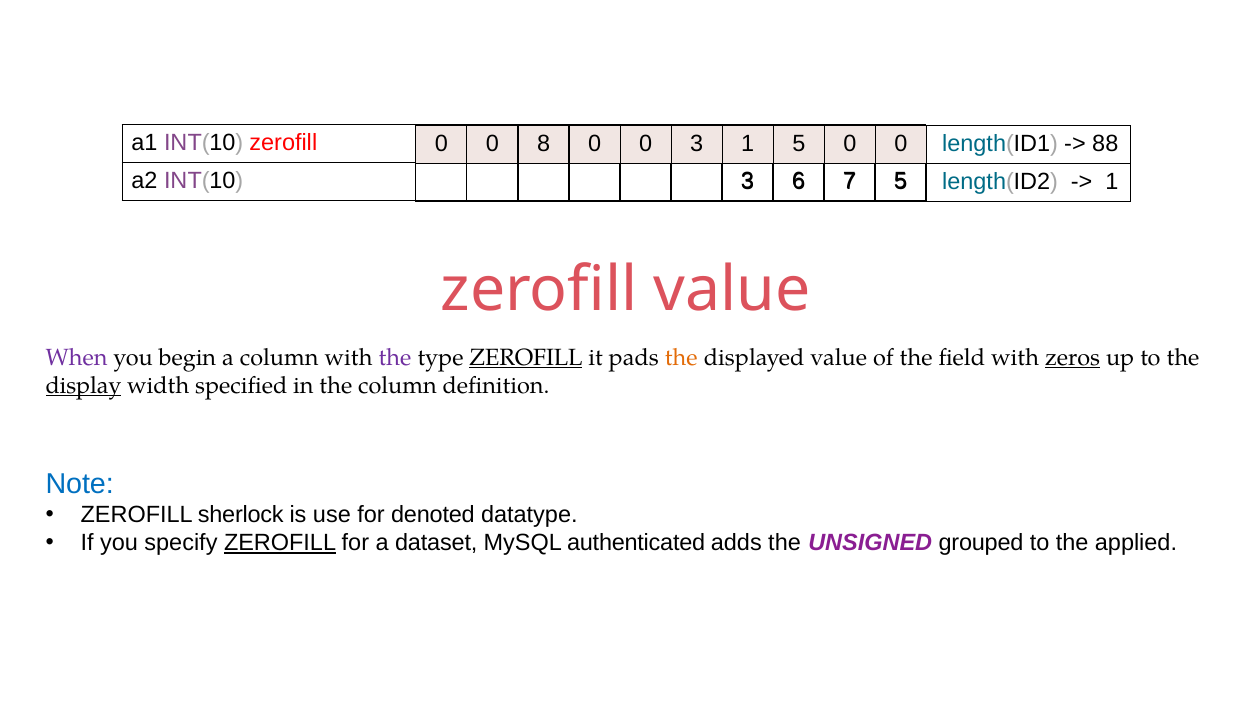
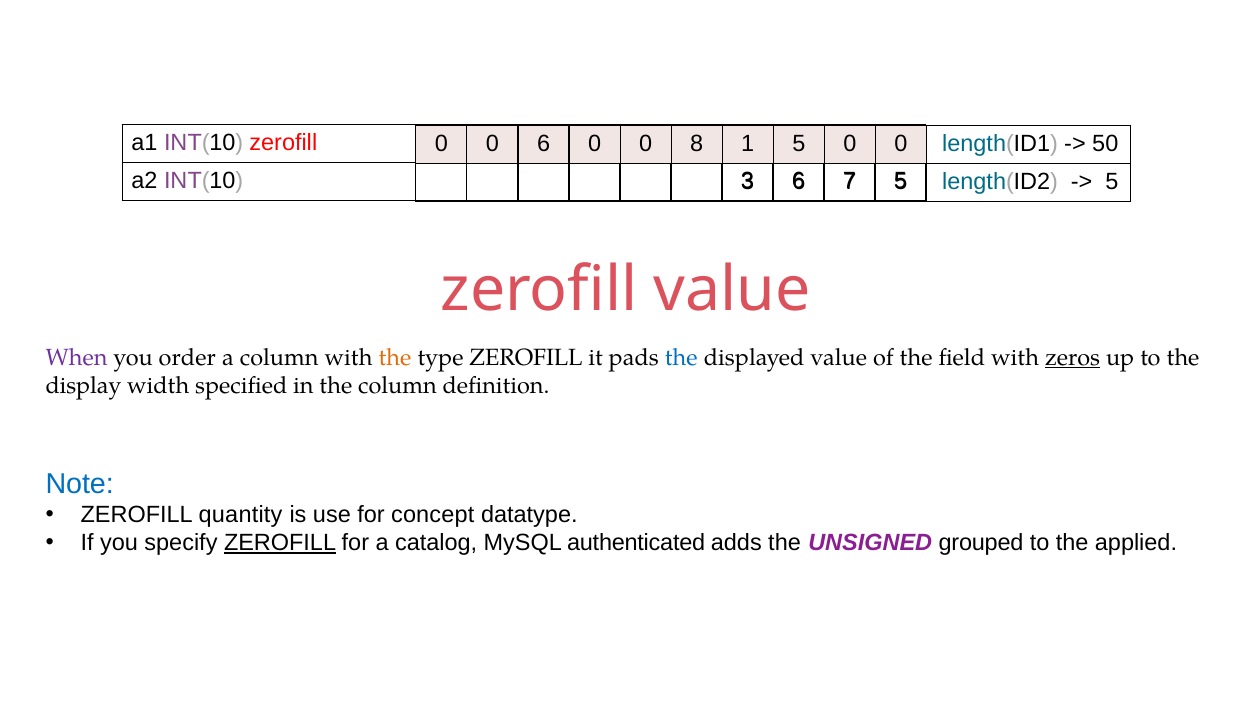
0 8: 8 -> 6
0 3: 3 -> 8
88: 88 -> 50
1 at (1112, 182): 1 -> 5
begin: begin -> order
the at (395, 358) colour: purple -> orange
ZEROFILL at (526, 358) underline: present -> none
the at (681, 358) colour: orange -> blue
display underline: present -> none
sherlock: sherlock -> quantity
denoted: denoted -> concept
dataset: dataset -> catalog
